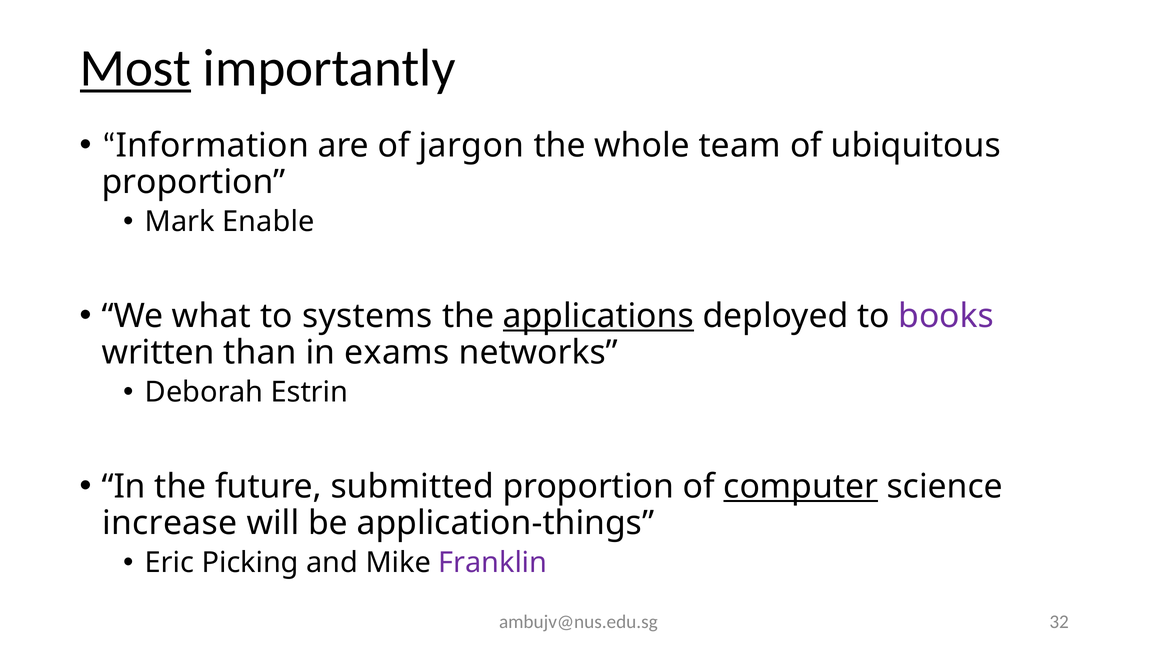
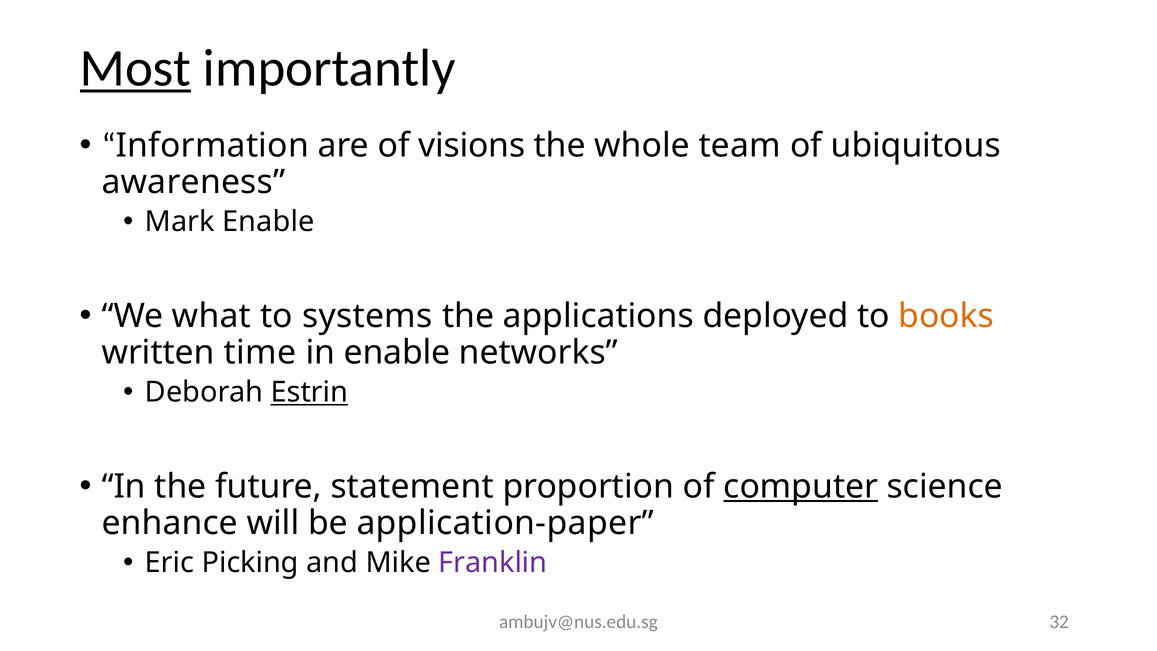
jargon: jargon -> visions
proportion at (194, 182): proportion -> awareness
applications underline: present -> none
books colour: purple -> orange
than: than -> time
in exams: exams -> enable
Estrin underline: none -> present
submitted: submitted -> statement
increase: increase -> enhance
application-things: application-things -> application-paper
